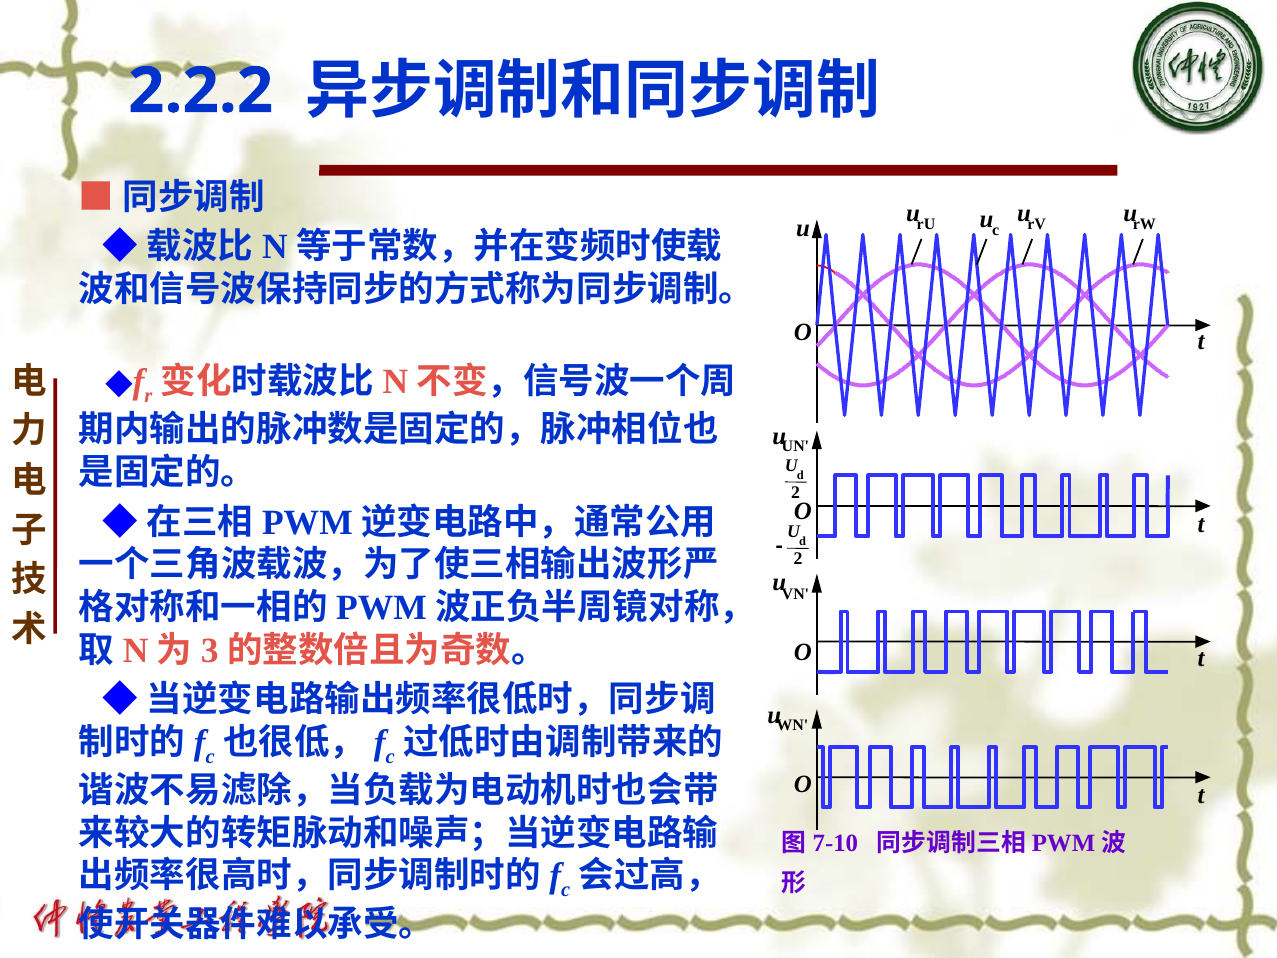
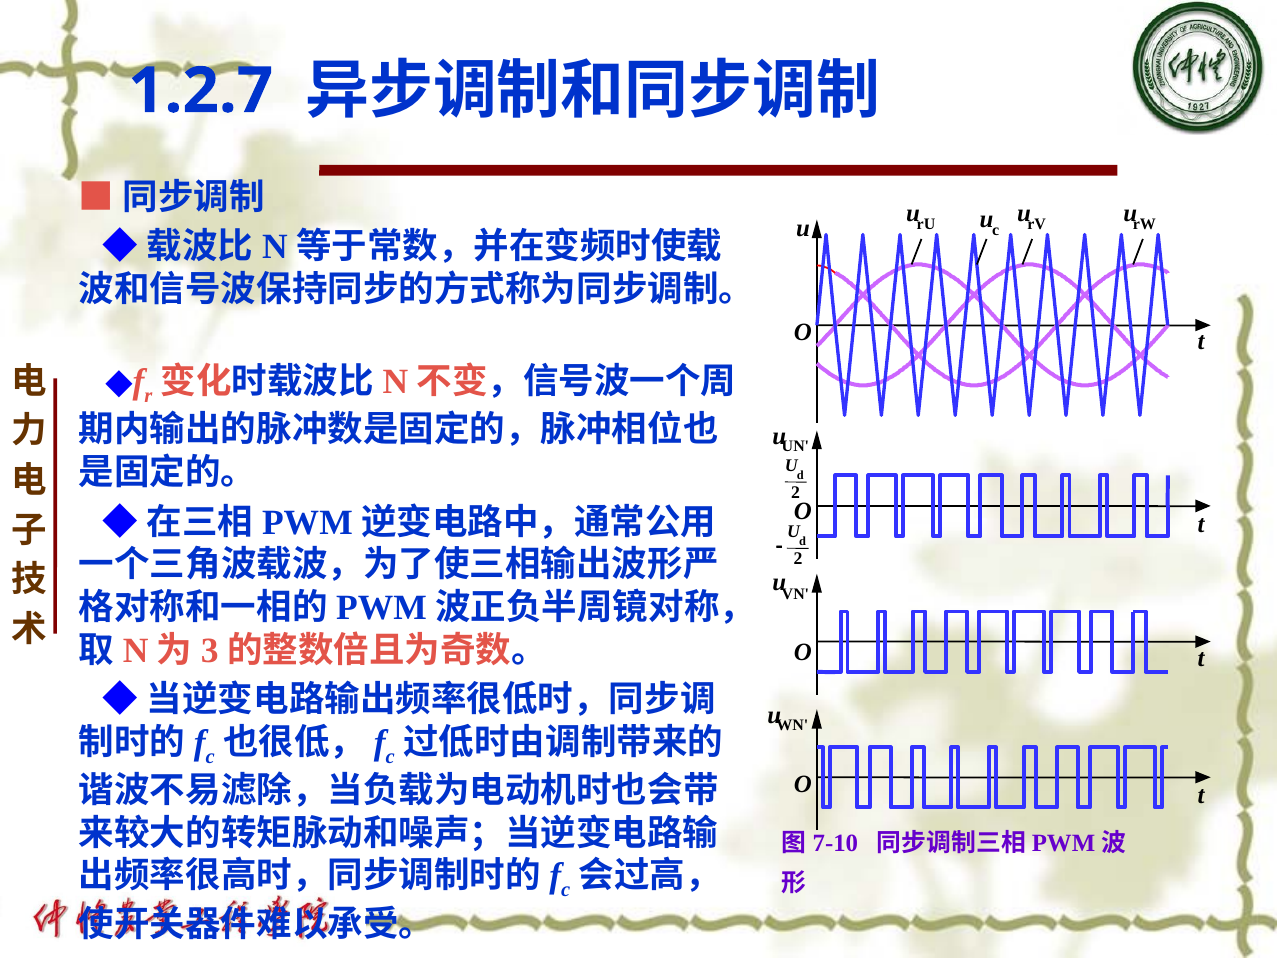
2.2.2: 2.2.2 -> 1.2.7
